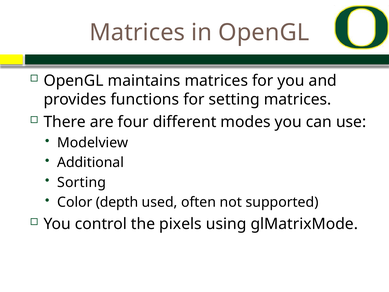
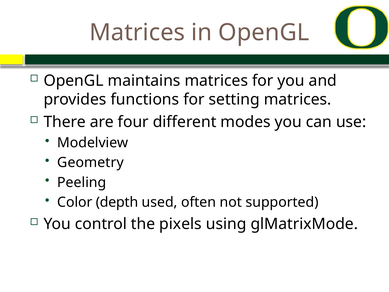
Additional: Additional -> Geometry
Sorting: Sorting -> Peeling
